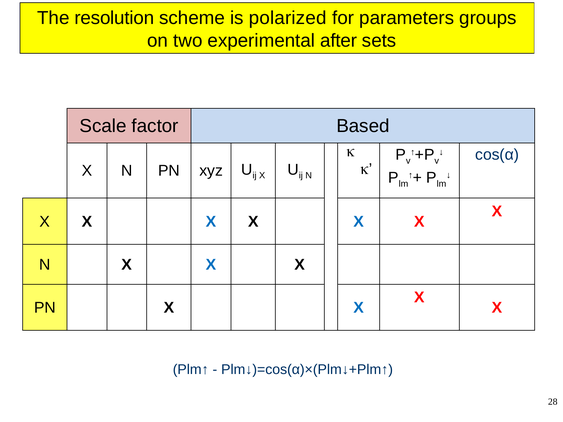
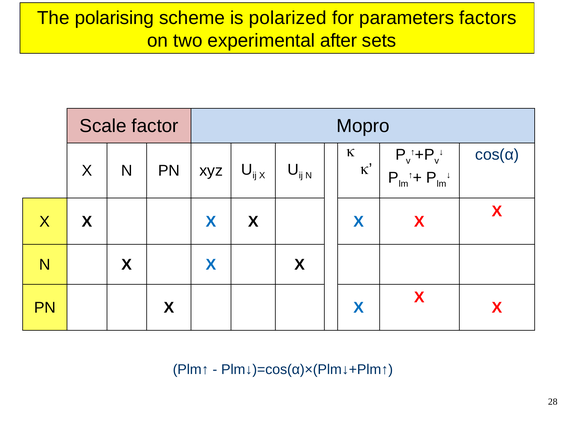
resolution: resolution -> polarising
groups: groups -> factors
Based: Based -> Mopro
